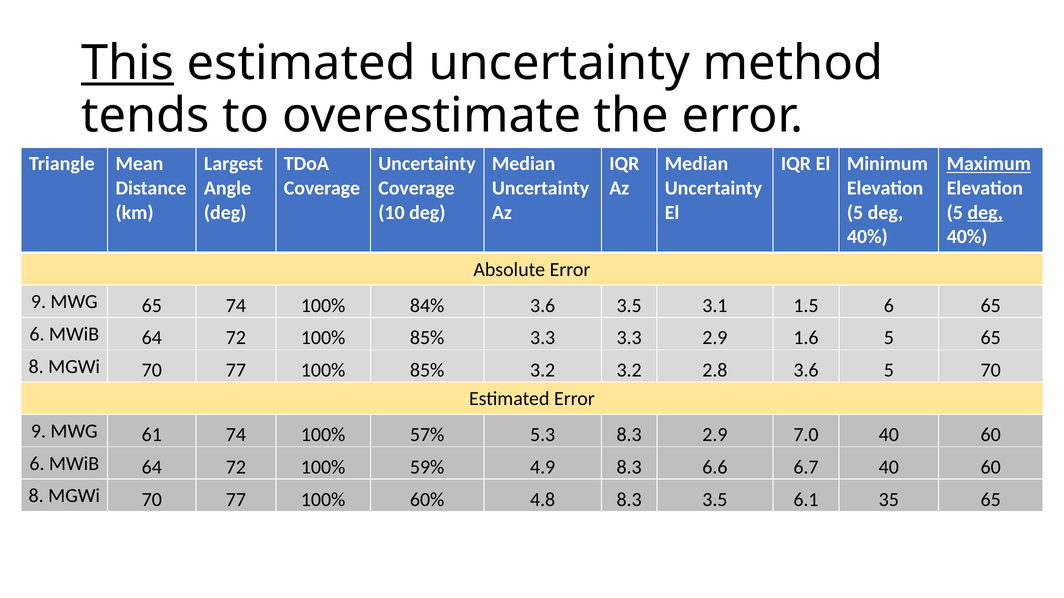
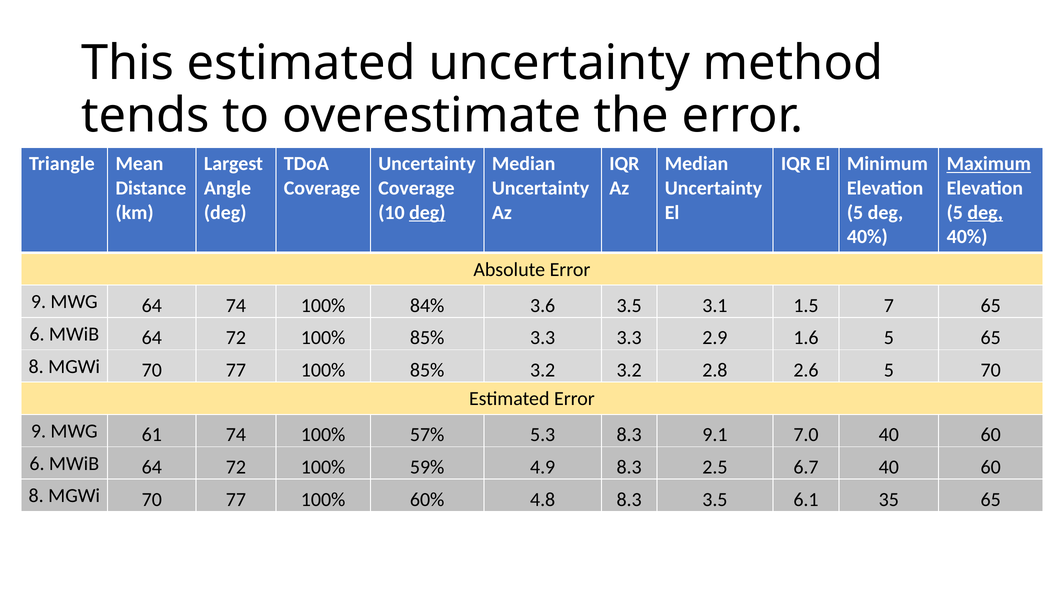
This underline: present -> none
deg at (427, 213) underline: none -> present
MWG 65: 65 -> 64
1.5 6: 6 -> 7
2.8 3.6: 3.6 -> 2.6
8.3 2.9: 2.9 -> 9.1
6.6: 6.6 -> 2.5
